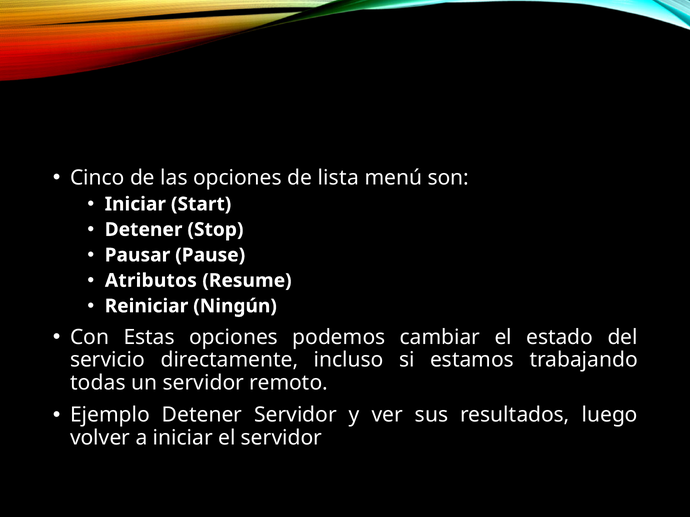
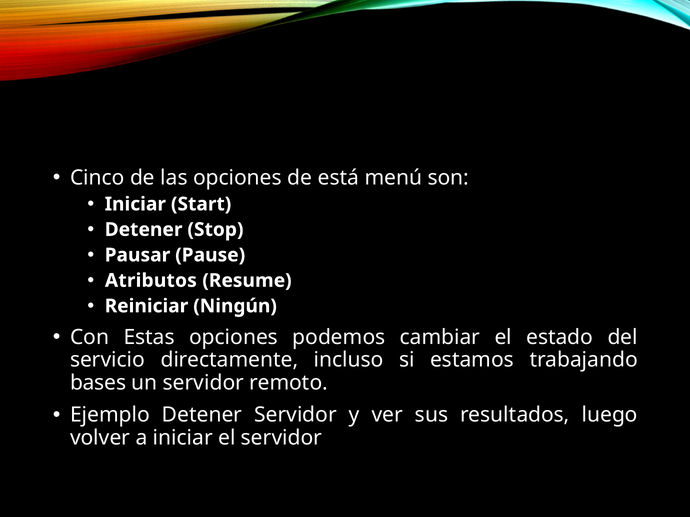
lista: lista -> está
todas: todas -> bases
